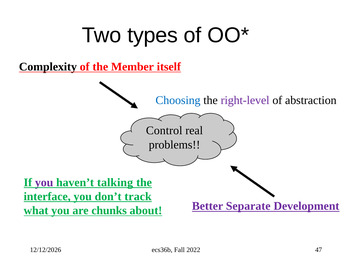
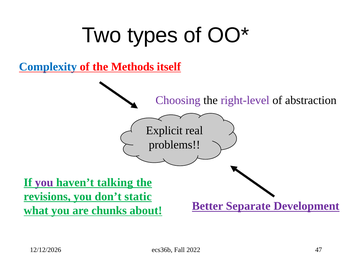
Complexity colour: black -> blue
Member: Member -> Methods
Choosing colour: blue -> purple
Control: Control -> Explicit
interface: interface -> revisions
track: track -> static
